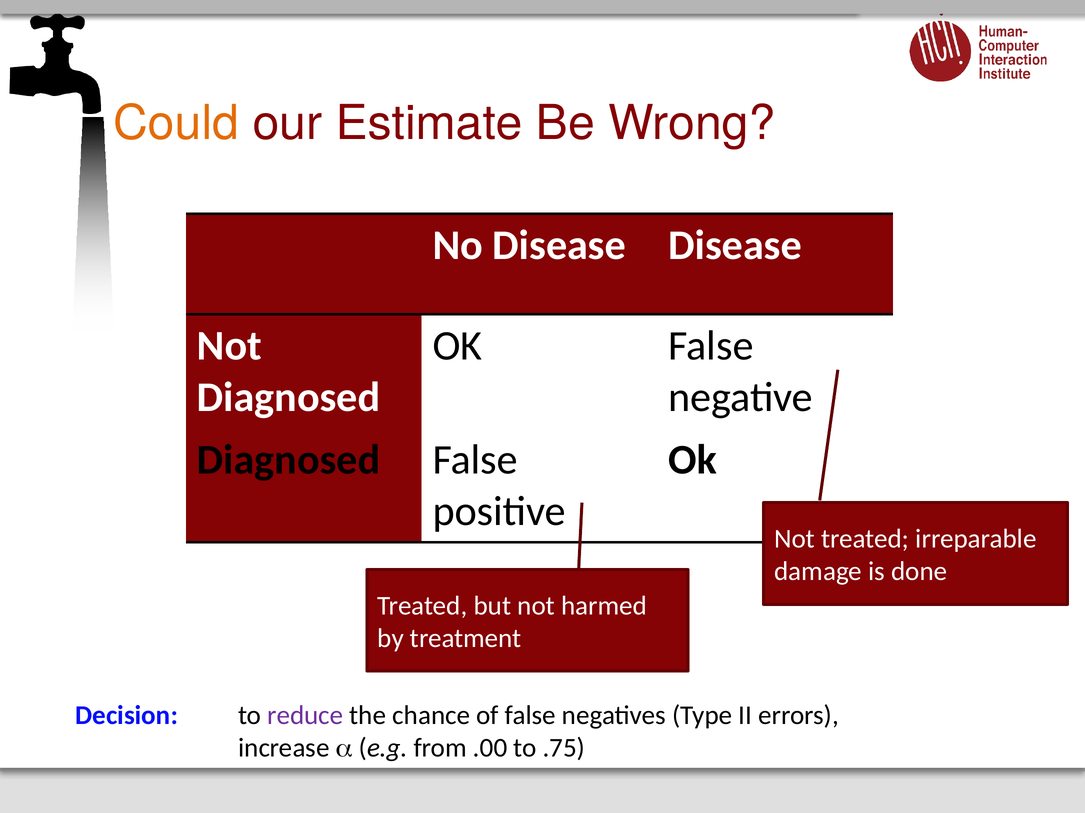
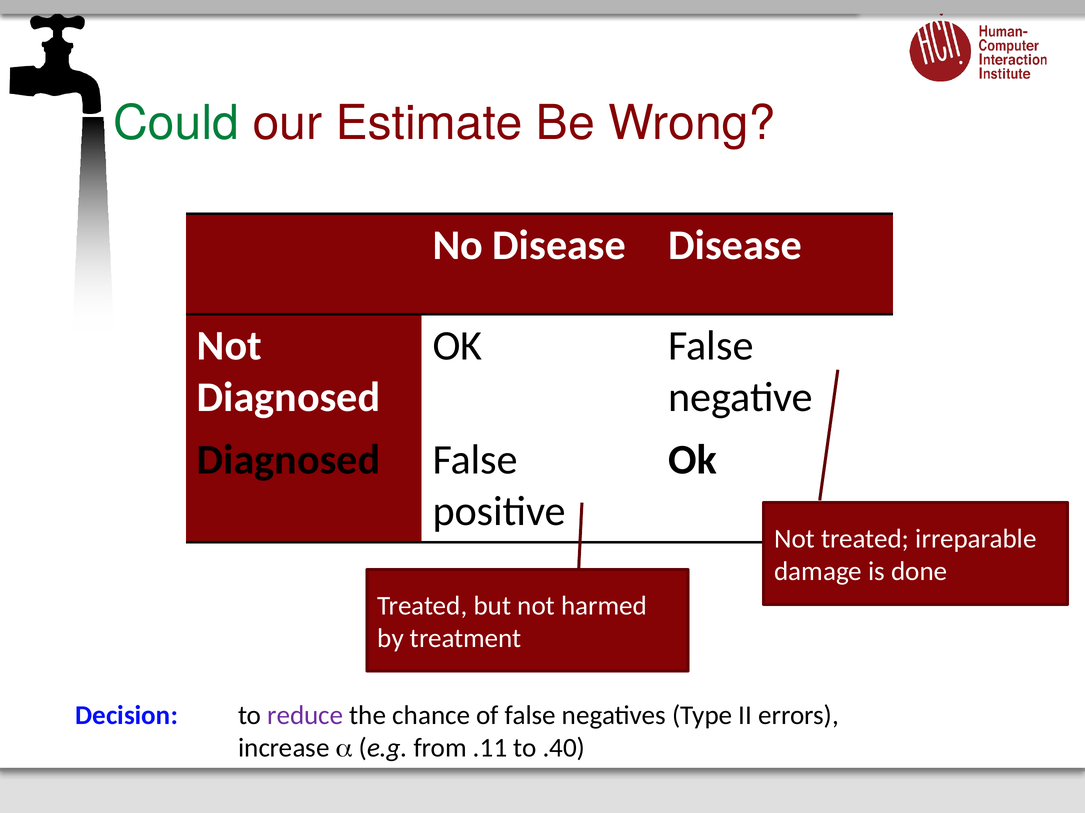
Could colour: orange -> green
.00: .00 -> .11
.75: .75 -> .40
